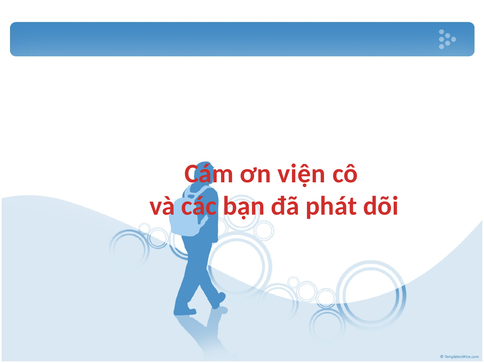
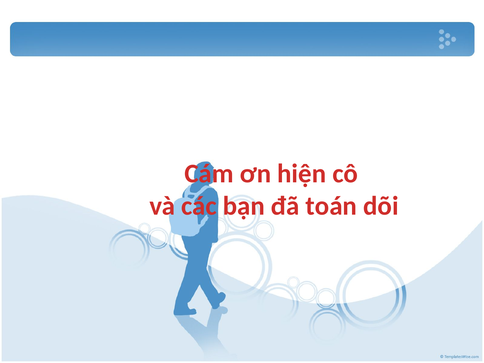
viện: viện -> hiện
phát: phát -> toán
